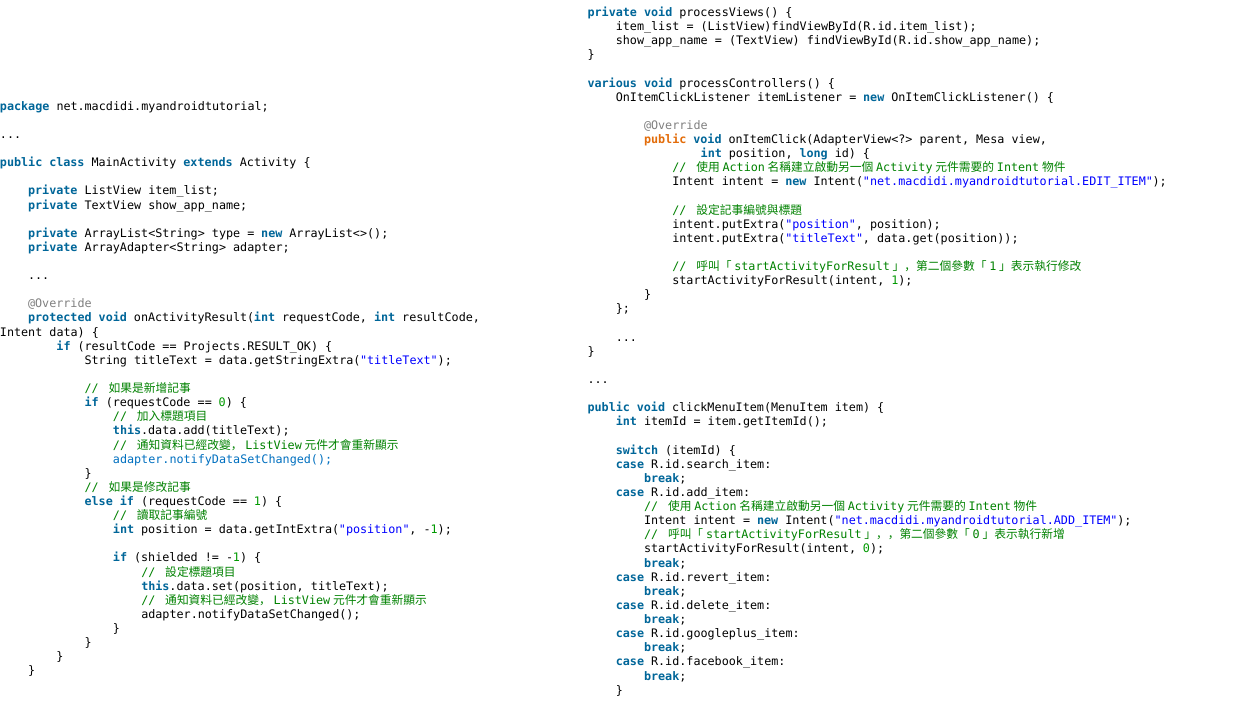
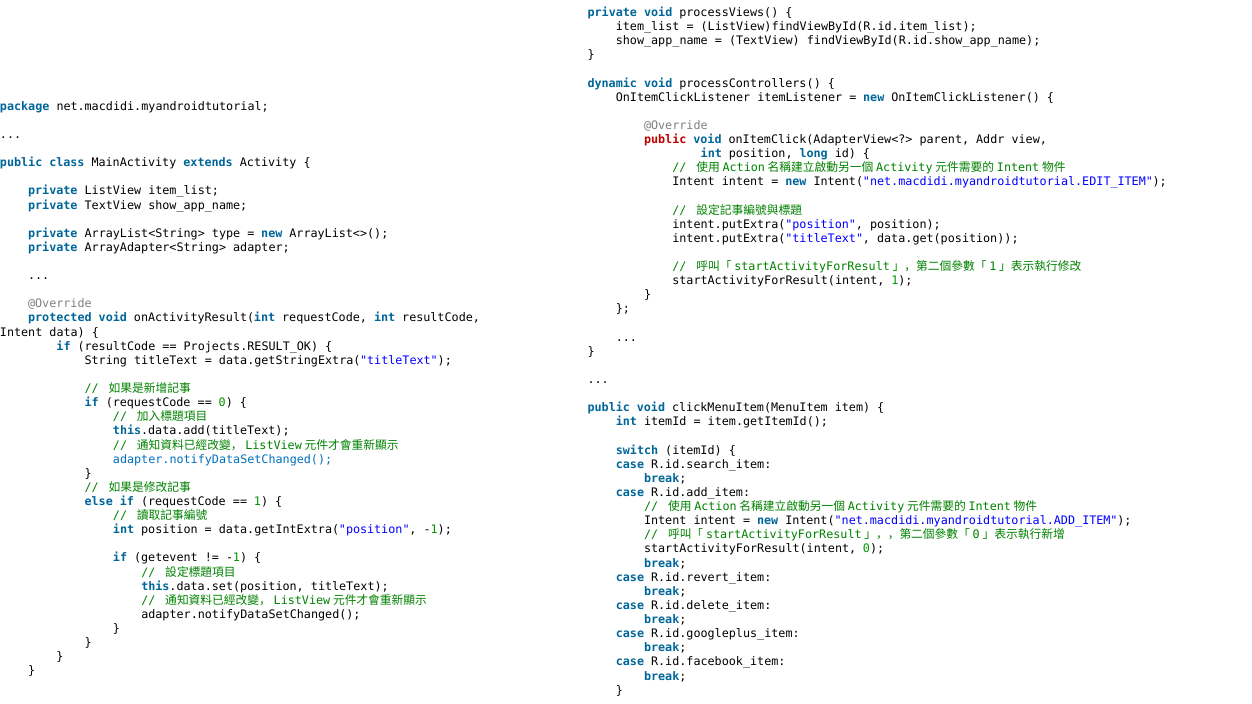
various: various -> dynamic
public at (665, 140) colour: orange -> red
Mesa: Mesa -> Addr
shielded: shielded -> getevent
